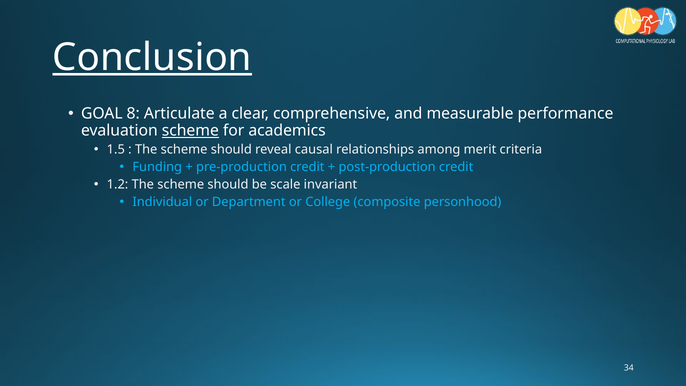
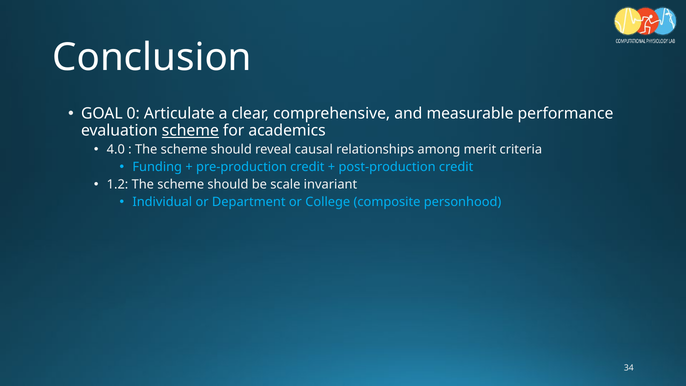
Conclusion underline: present -> none
8: 8 -> 0
1.5: 1.5 -> 4.0
